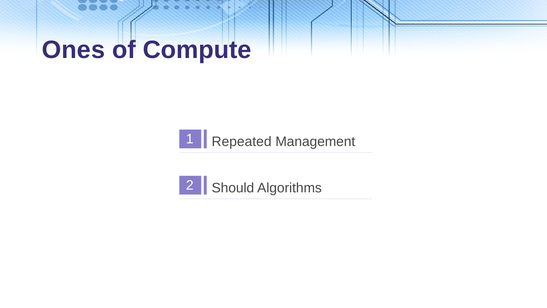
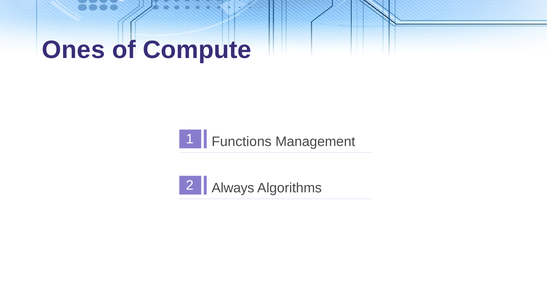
Repeated: Repeated -> Functions
Should: Should -> Always
